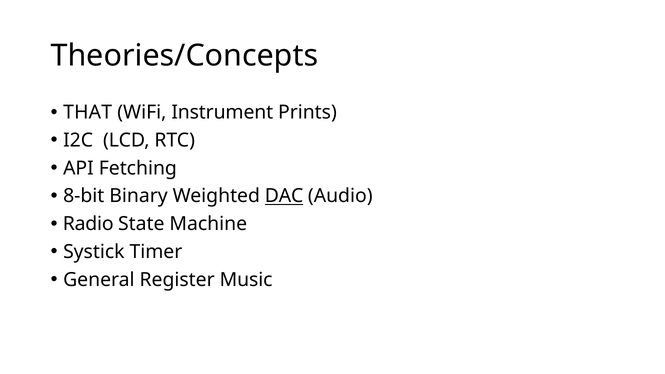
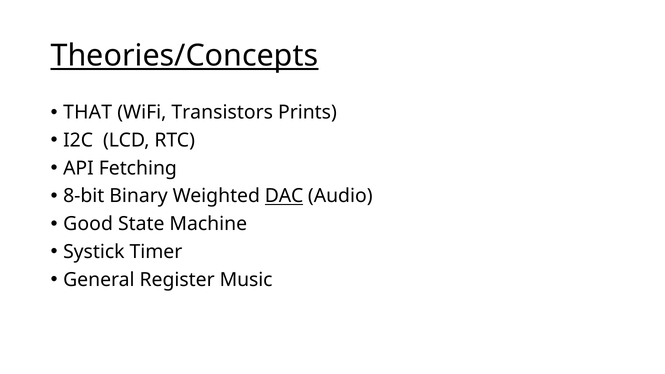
Theories/Concepts underline: none -> present
Instrument: Instrument -> Transistors
Radio: Radio -> Good
